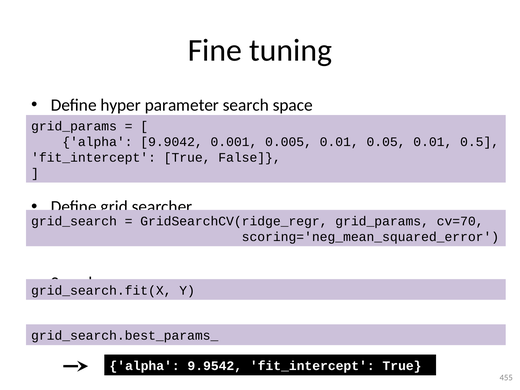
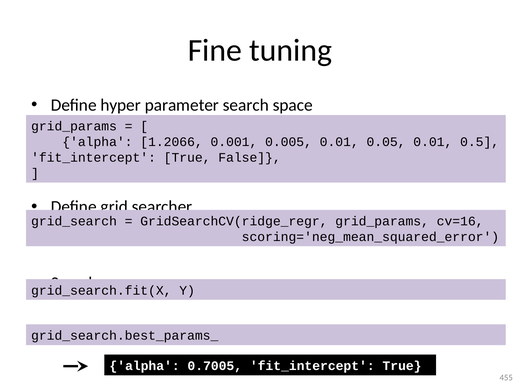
9.9042: 9.9042 -> 1.2066
cv=70: cv=70 -> cv=16
9.9542: 9.9542 -> 0.7005
